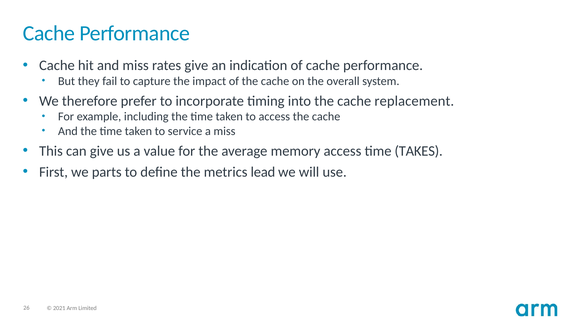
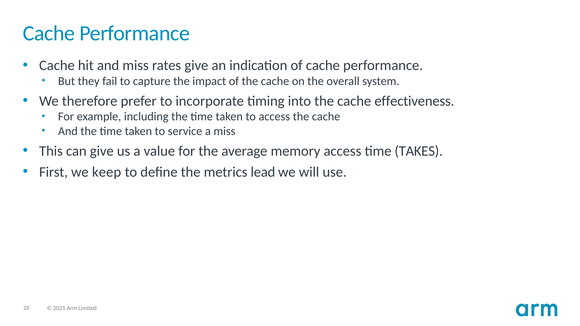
replacement: replacement -> effectiveness
parts: parts -> keep
